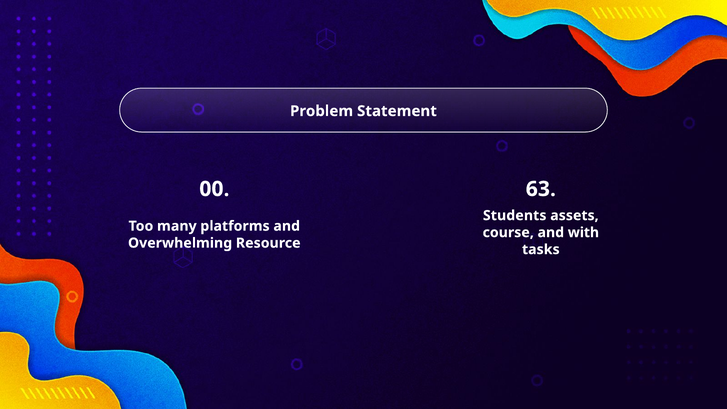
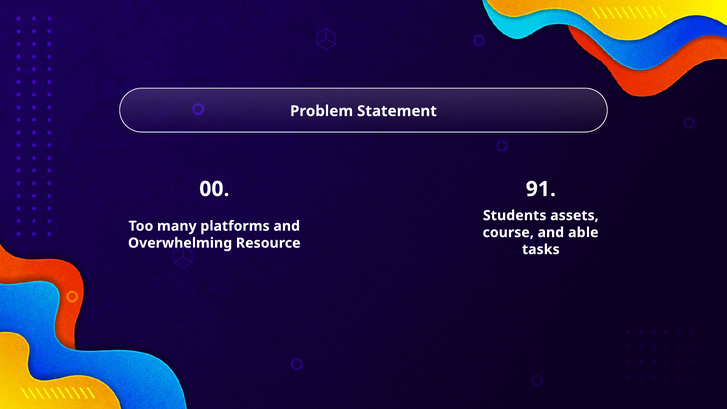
63: 63 -> 91
with: with -> able
